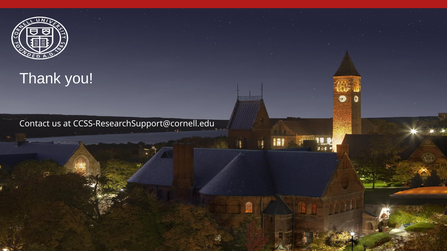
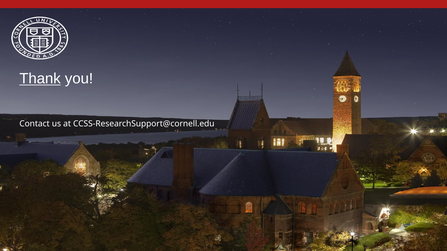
Thank underline: none -> present
